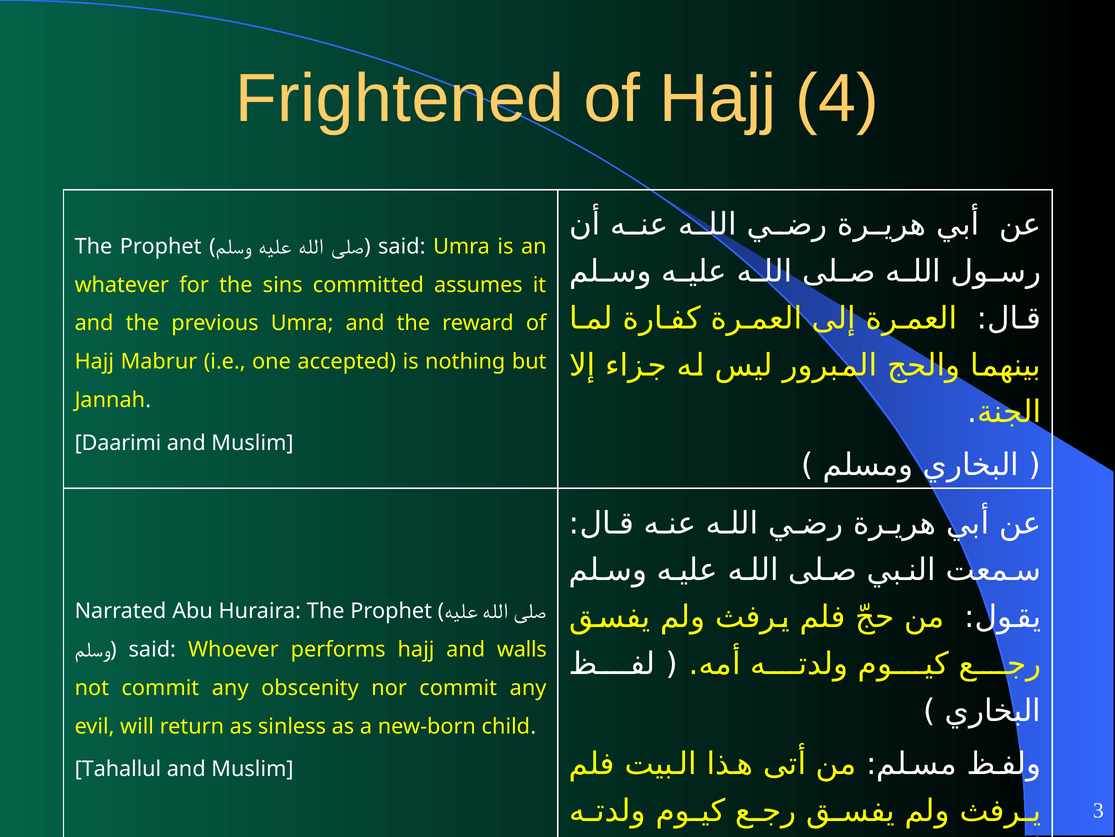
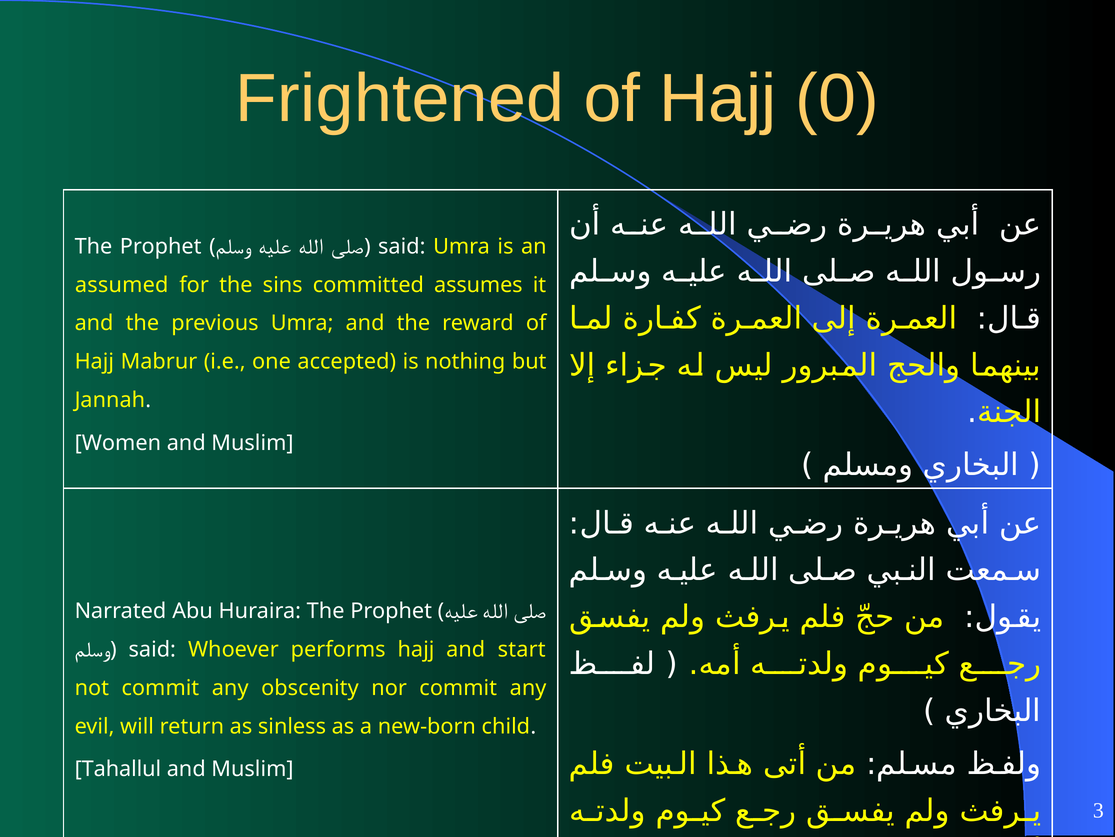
4: 4 -> 0
whatever: whatever -> assumed
Daarimi: Daarimi -> Women
walls: walls -> start
